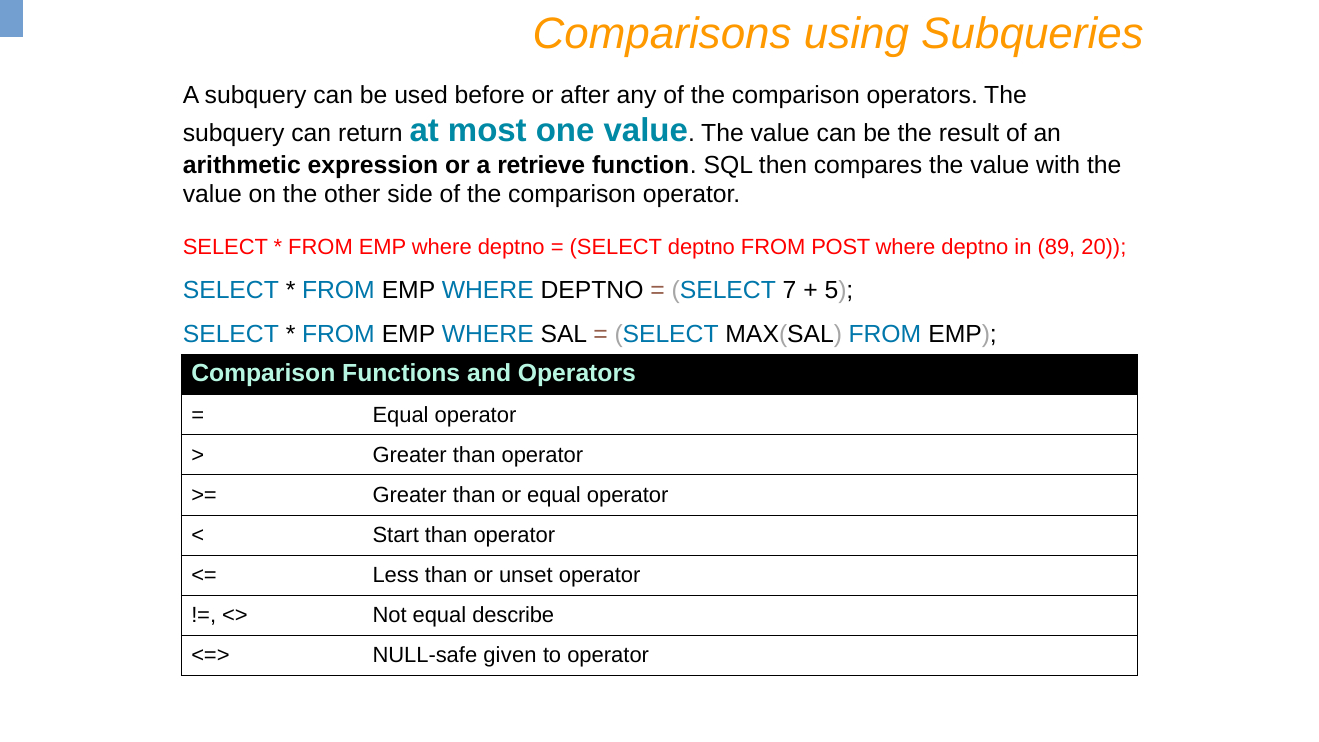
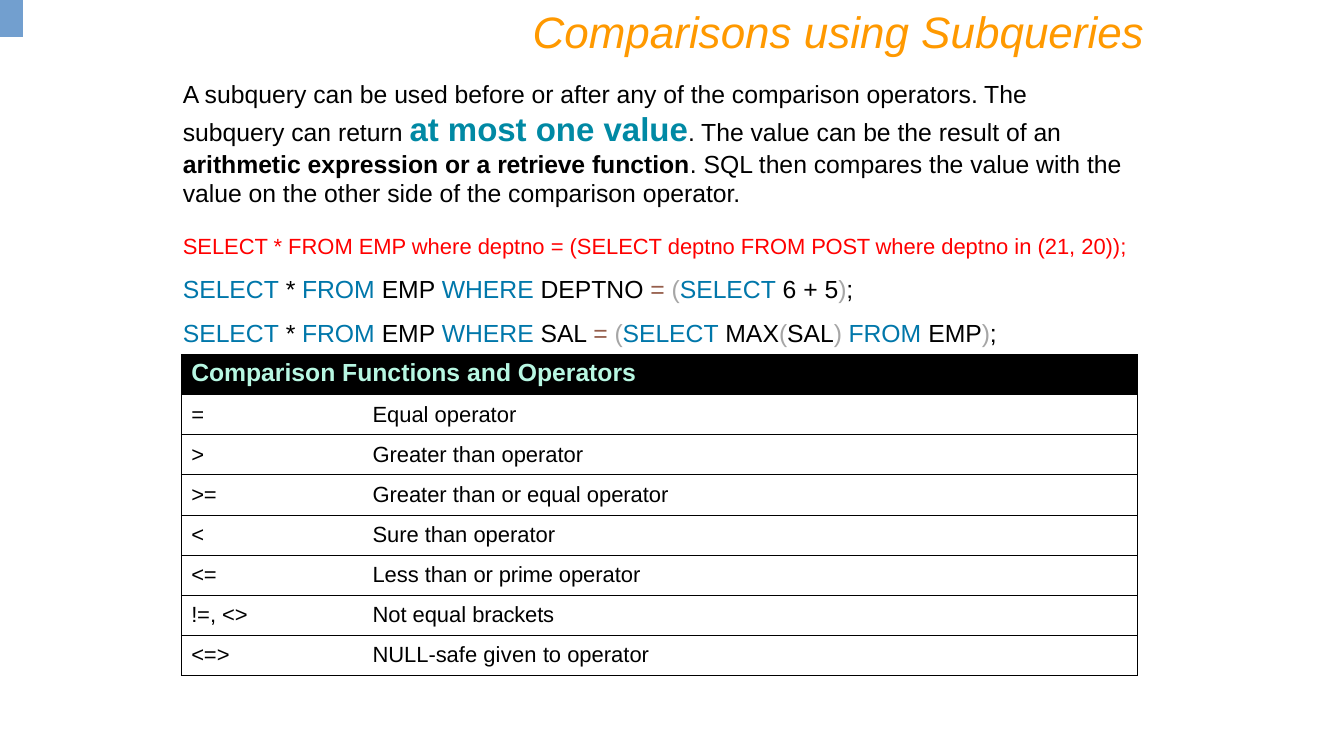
89: 89 -> 21
7: 7 -> 6
Start: Start -> Sure
unset: unset -> prime
describe: describe -> brackets
